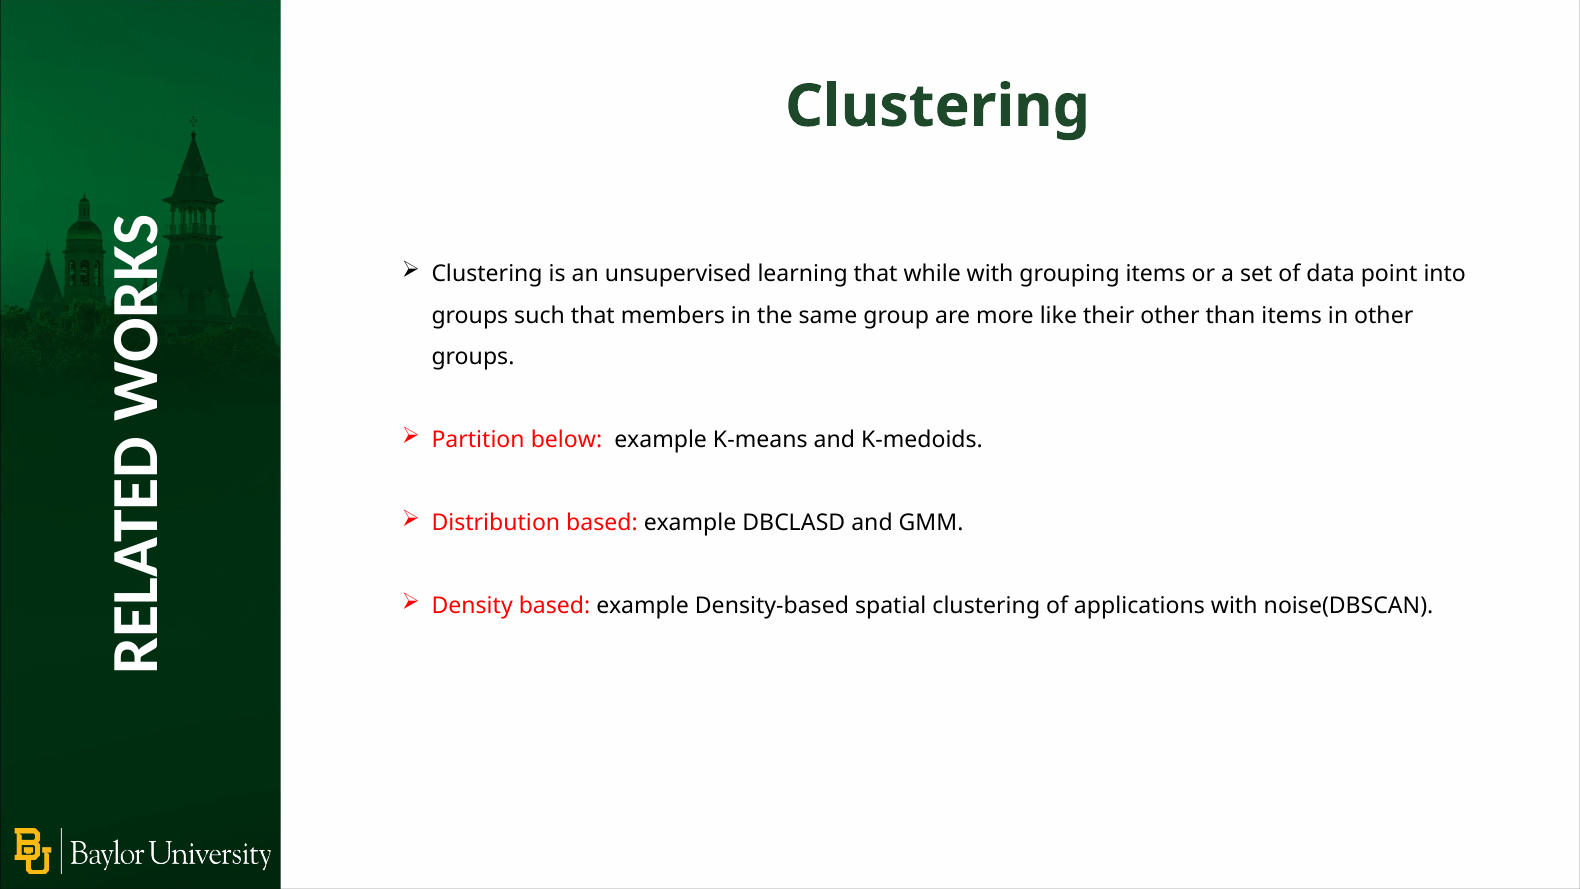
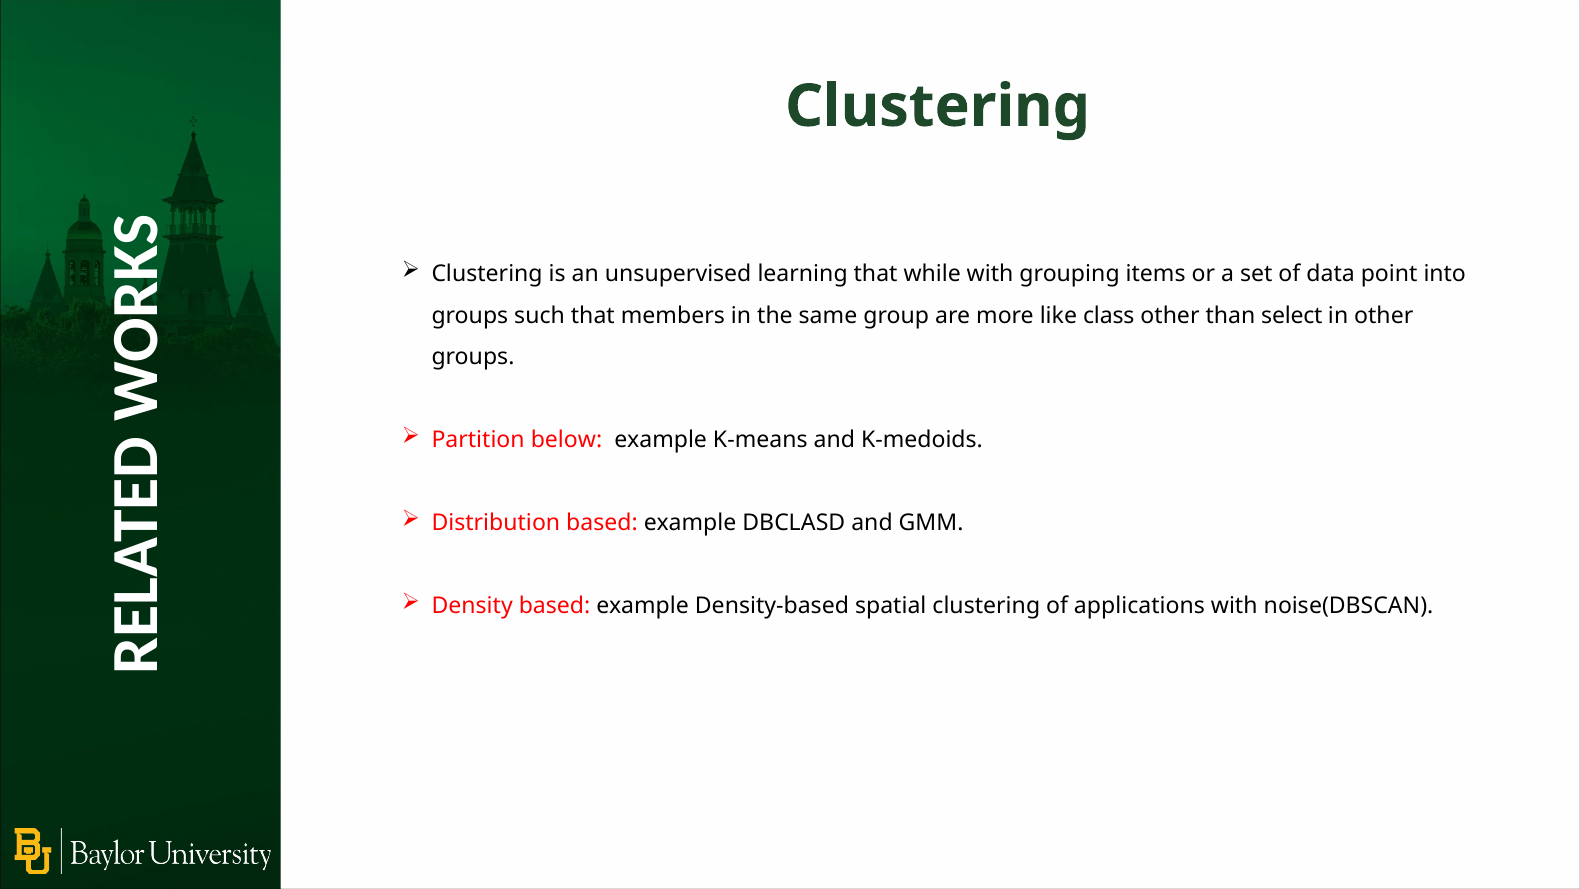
their: their -> class
than items: items -> select
